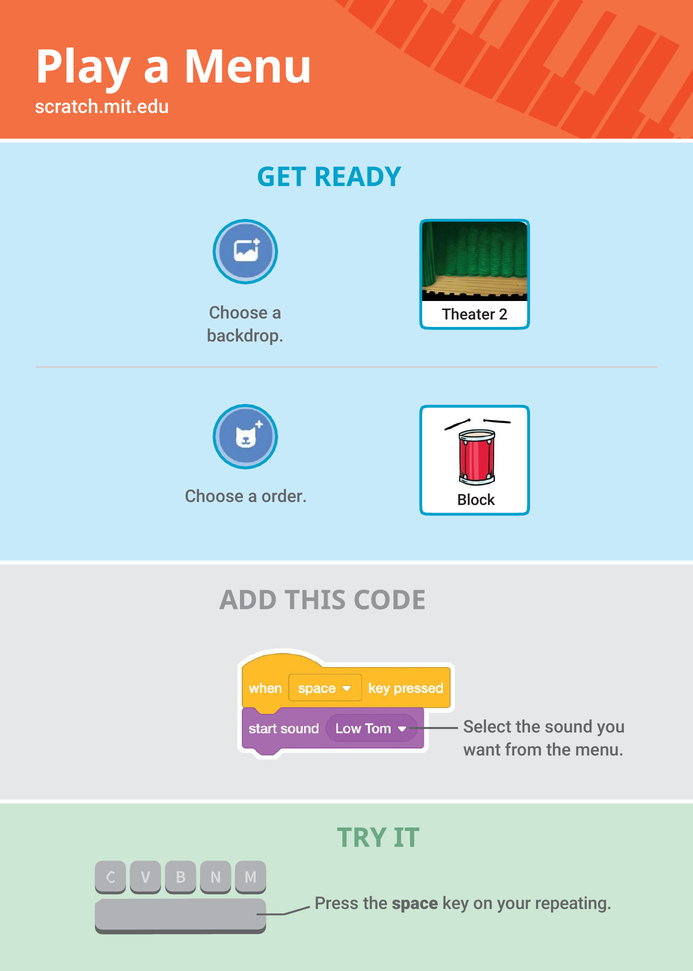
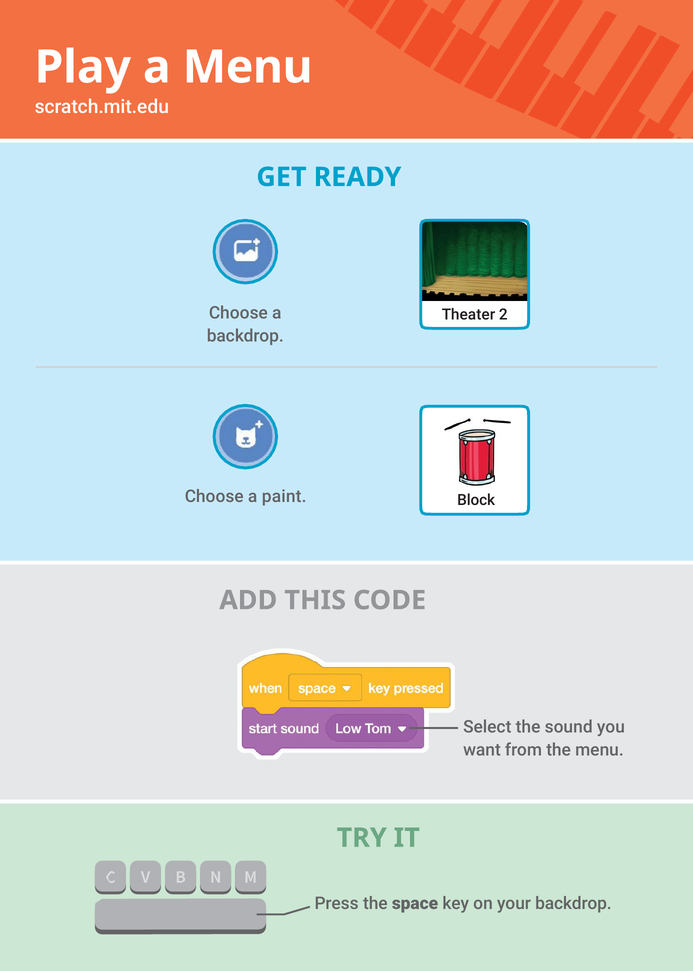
order: order -> paint
your repeating: repeating -> backdrop
